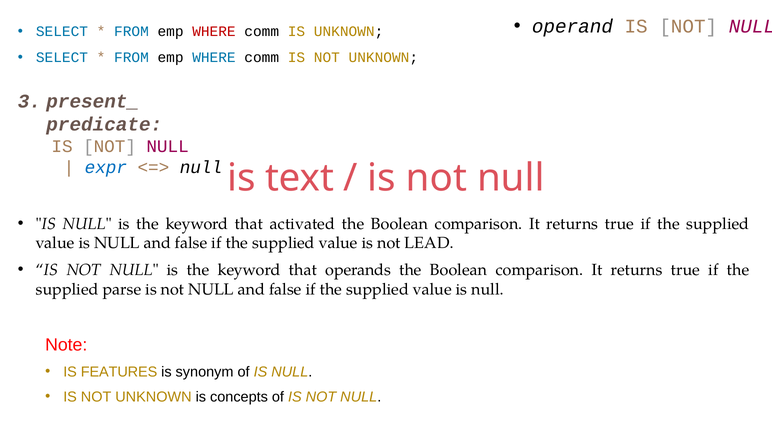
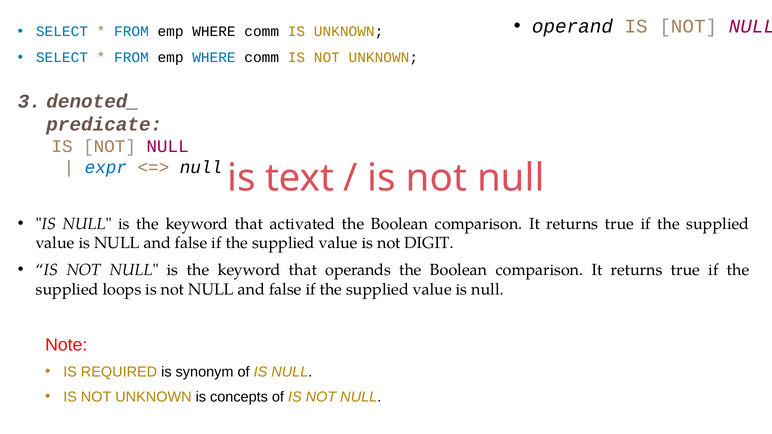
WHERE at (214, 32) colour: red -> black
present_: present_ -> denoted_
LEAD: LEAD -> DIGIT
parse: parse -> loops
FEATURES: FEATURES -> REQUIRED
